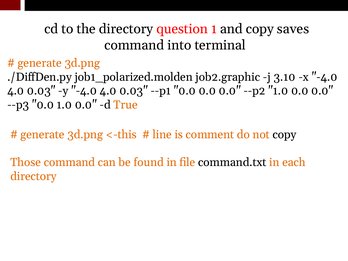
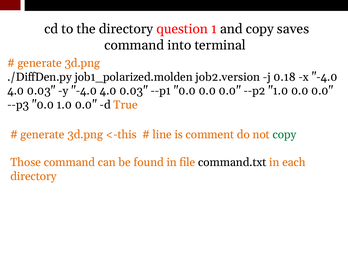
job2.graphic: job2.graphic -> job2.version
3.10: 3.10 -> 0.18
copy at (284, 134) colour: black -> green
